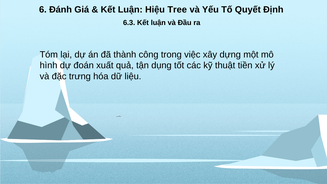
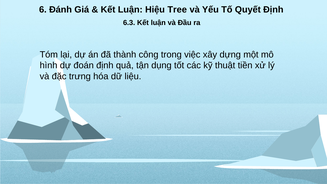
đoán xuất: xuất -> định
